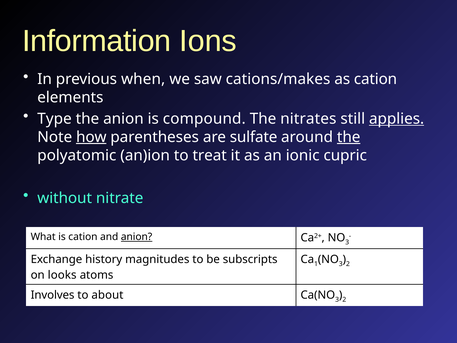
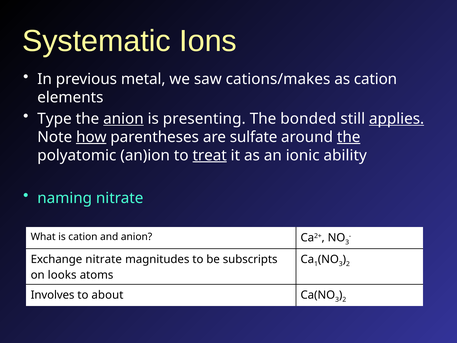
Information: Information -> Systematic
when: when -> metal
anion at (123, 119) underline: none -> present
compound: compound -> presenting
nitrates: nitrates -> bonded
treat underline: none -> present
cupric: cupric -> ability
without: without -> naming
anion at (137, 237) underline: present -> none
Exchange history: history -> nitrate
